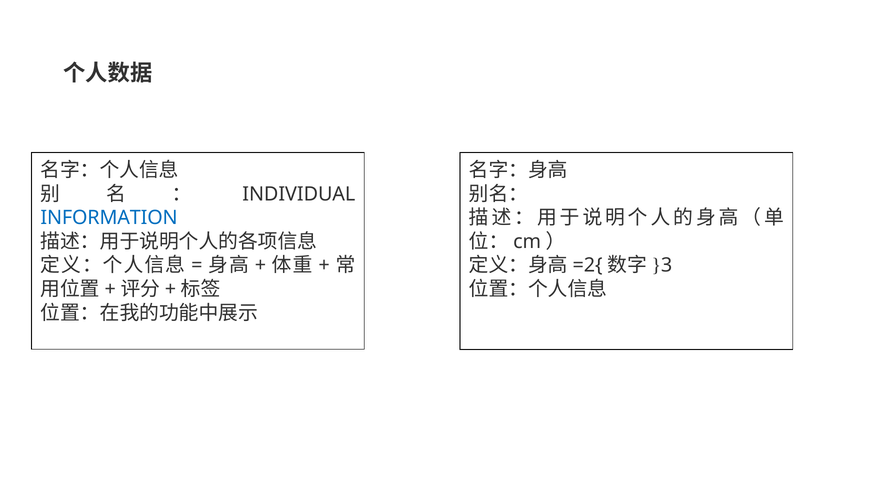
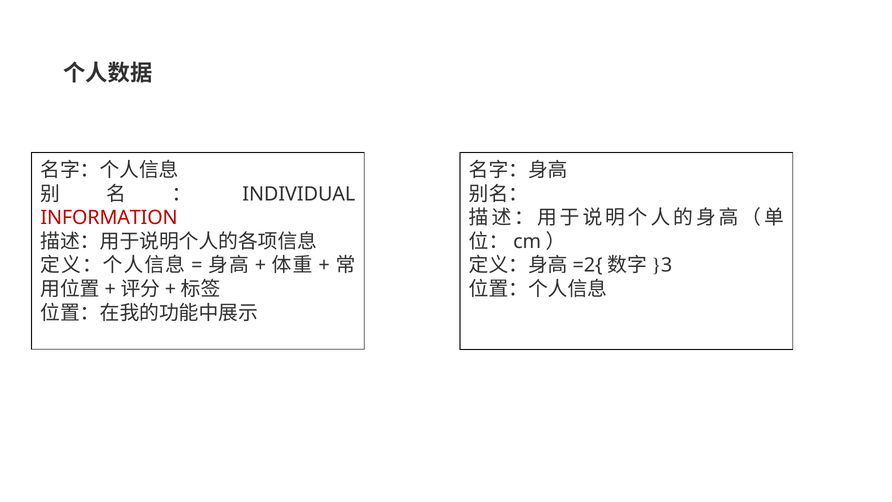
INFORMATION colour: blue -> red
